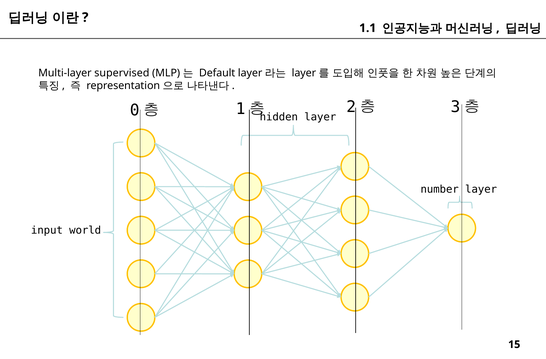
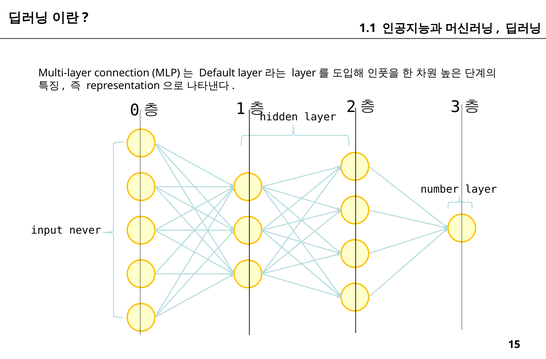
supervised: supervised -> connection
world: world -> never
